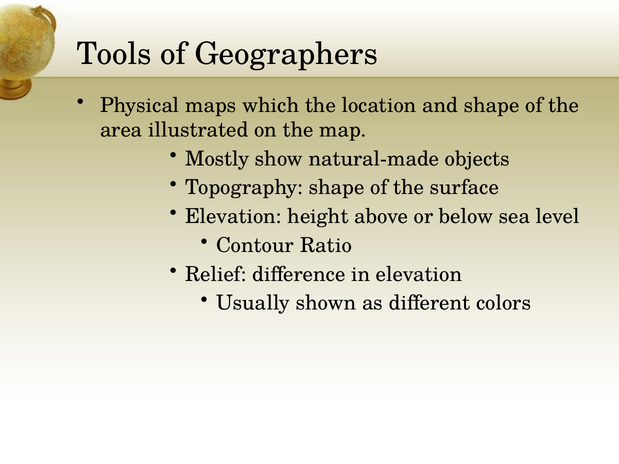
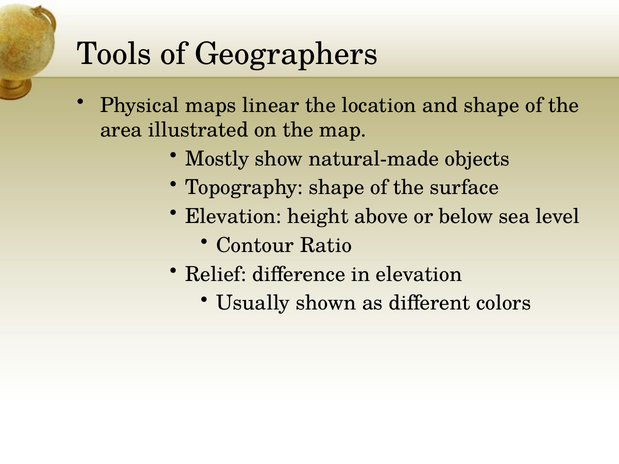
which: which -> linear
